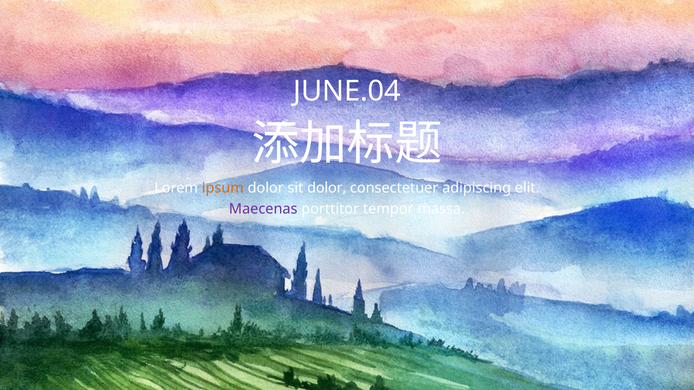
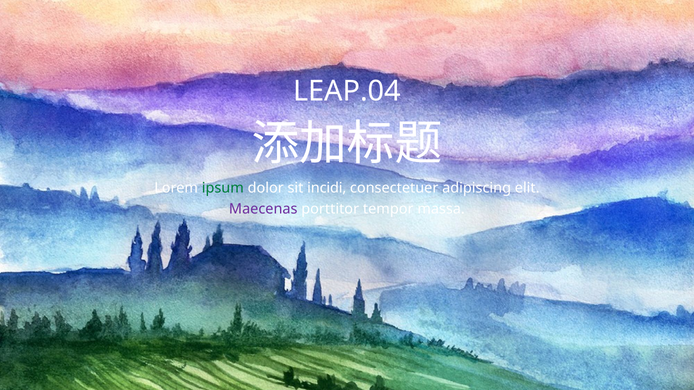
JUNE.04: JUNE.04 -> LEAP.04
ipsum colour: orange -> green
sit dolor: dolor -> incidi
